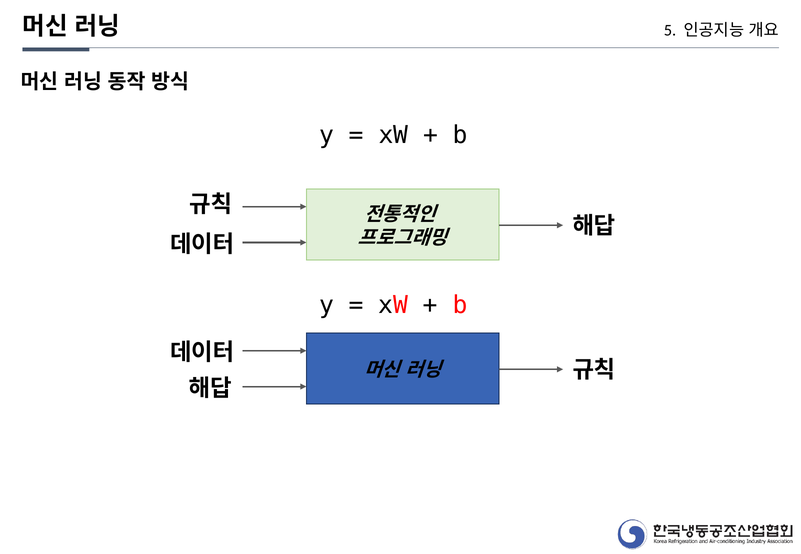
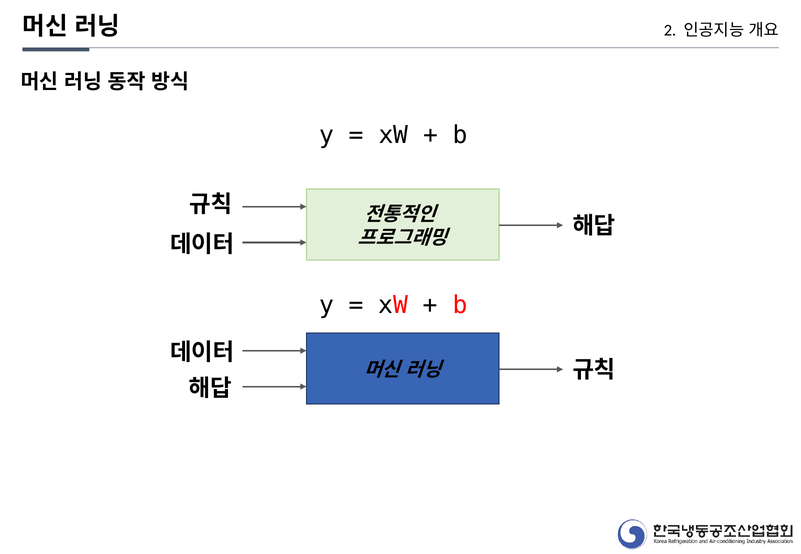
5: 5 -> 2
